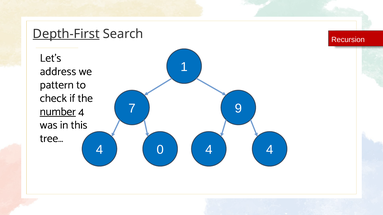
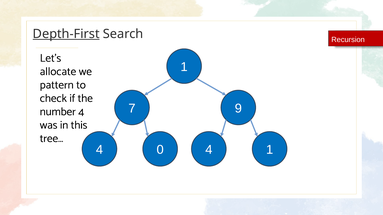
address: address -> allocate
number underline: present -> none
4 4 4: 4 -> 1
